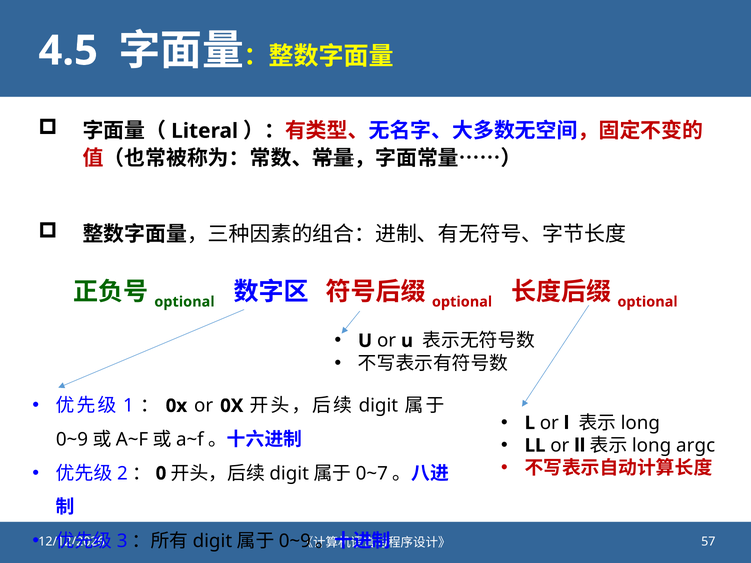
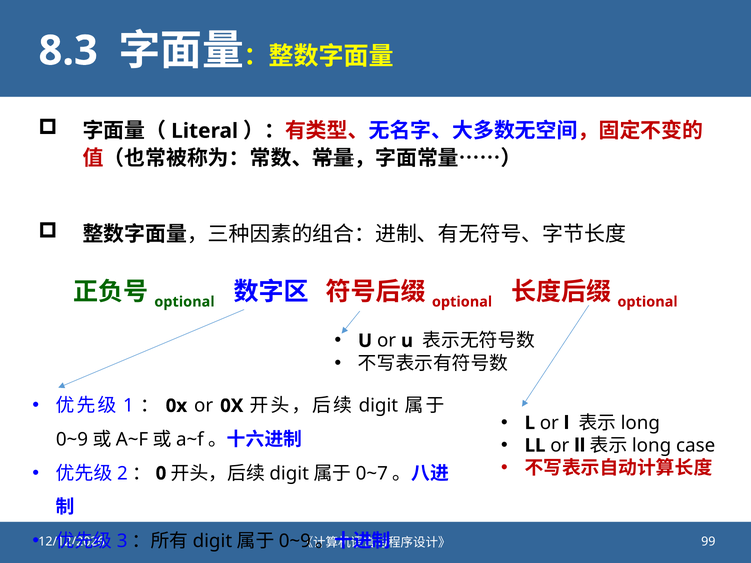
4.5: 4.5 -> 8.3
argc: argc -> case
57: 57 -> 99
